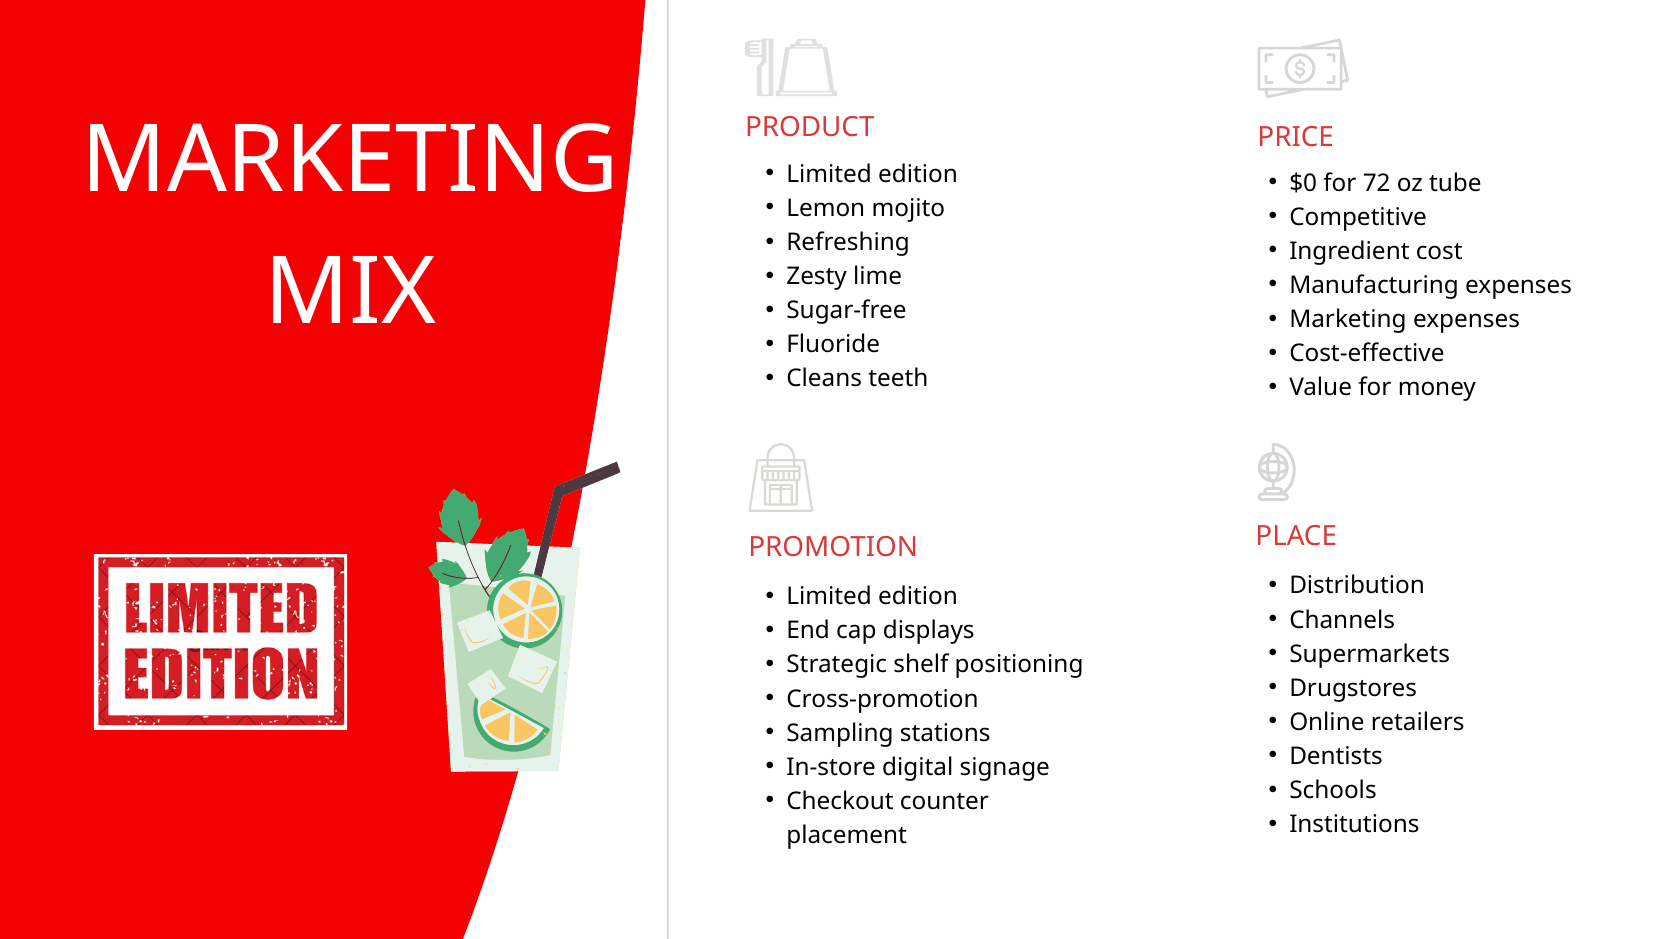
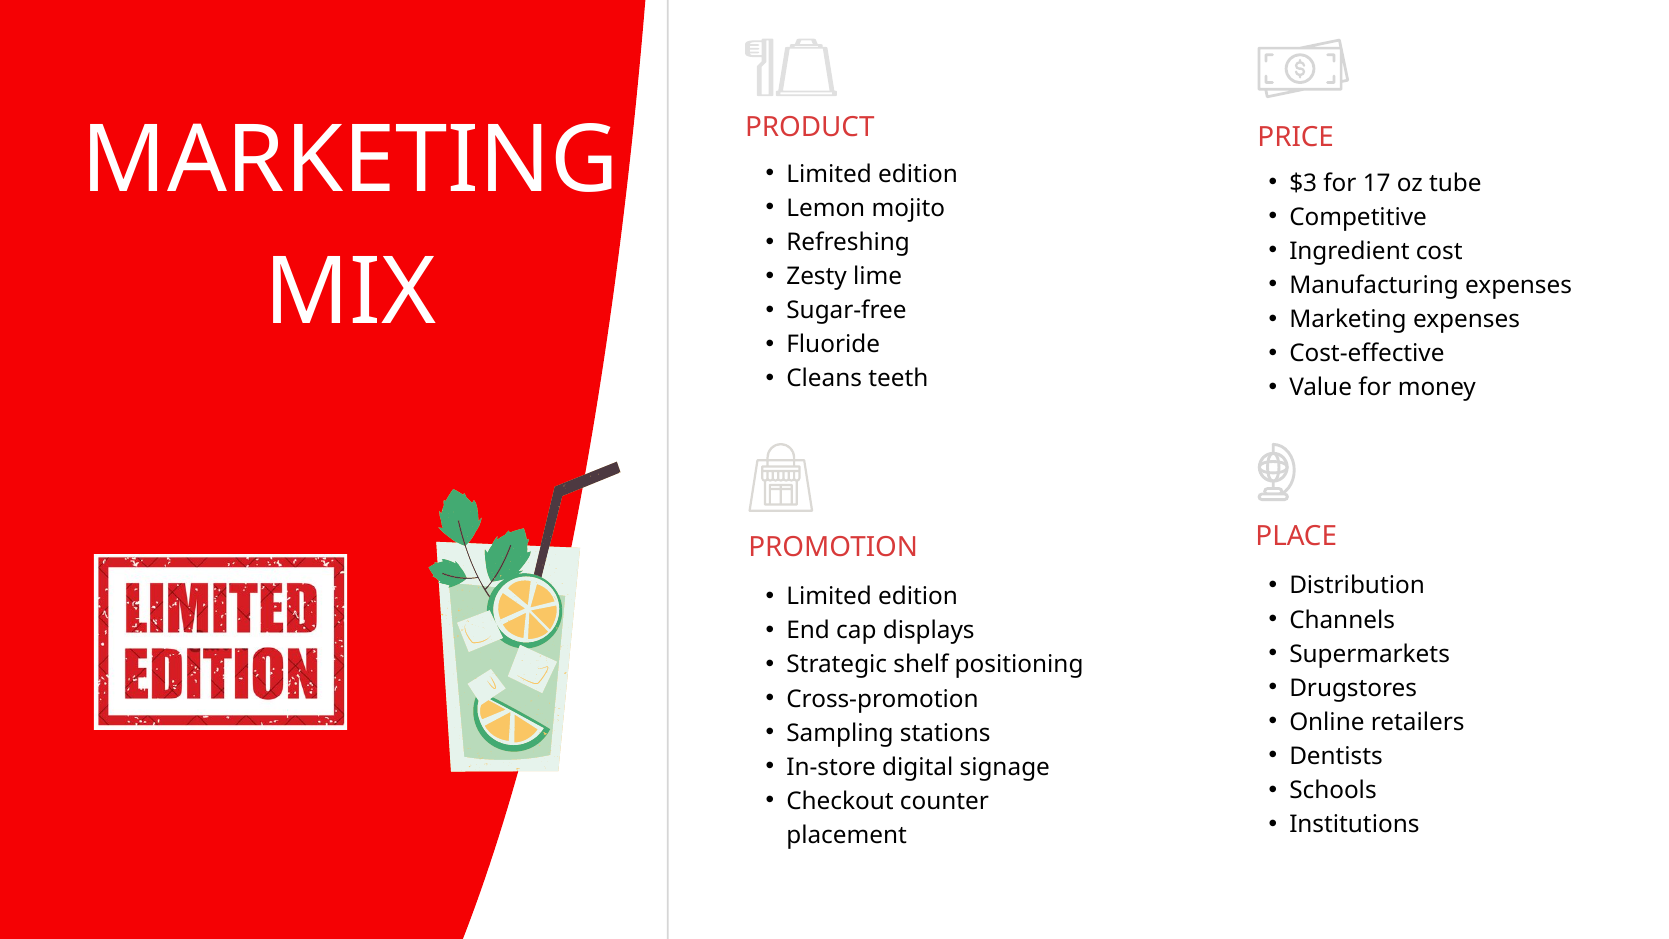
$0: $0 -> $3
72: 72 -> 17
